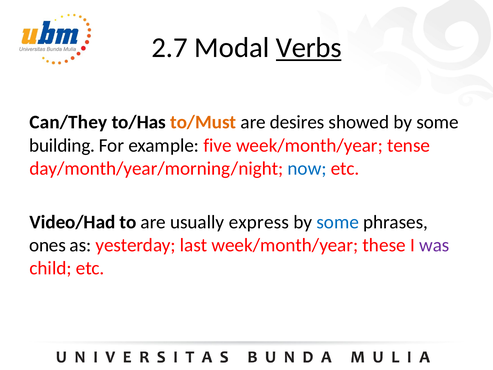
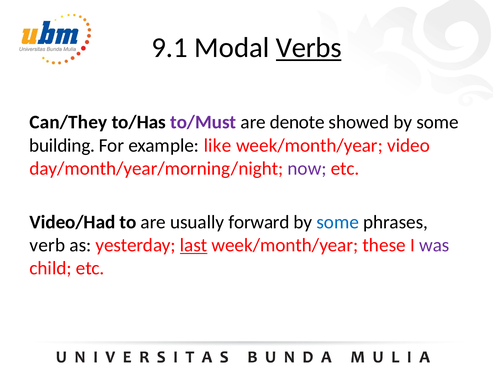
2.7: 2.7 -> 9.1
to/Must colour: orange -> purple
desires: desires -> denote
five: five -> like
tense: tense -> video
now colour: blue -> purple
express: express -> forward
ones: ones -> verb
last underline: none -> present
